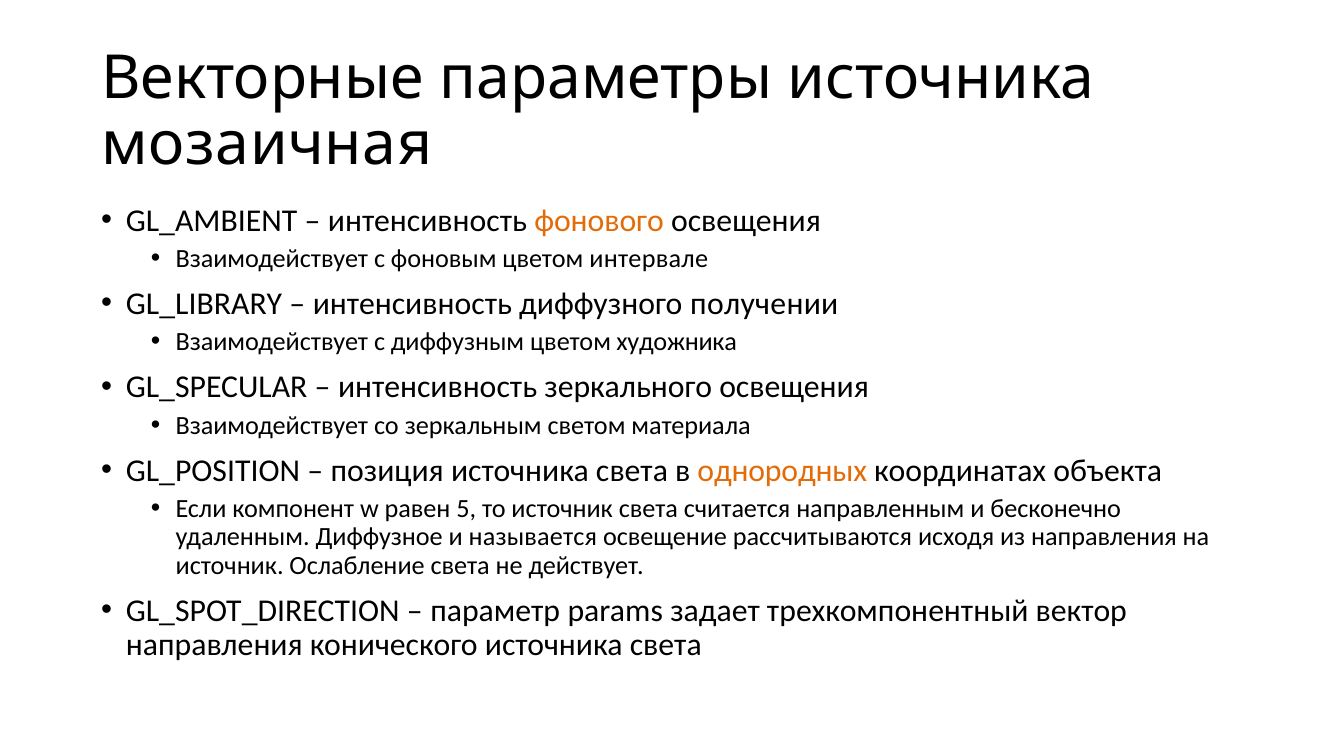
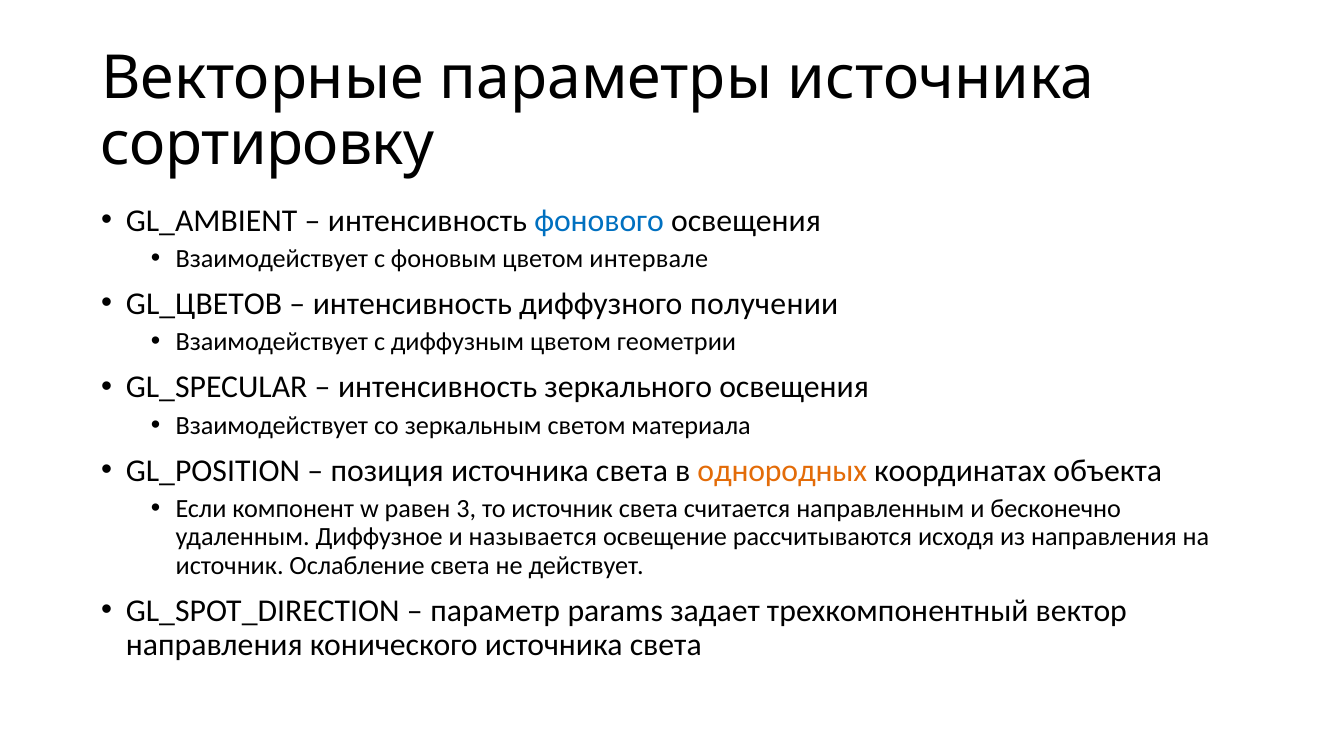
мозаичная: мозаичная -> сортировку
фонового colour: orange -> blue
GL_LIBRARY: GL_LIBRARY -> GL_ЦВЕТОВ
художника: художника -> геометрии
5: 5 -> 3
